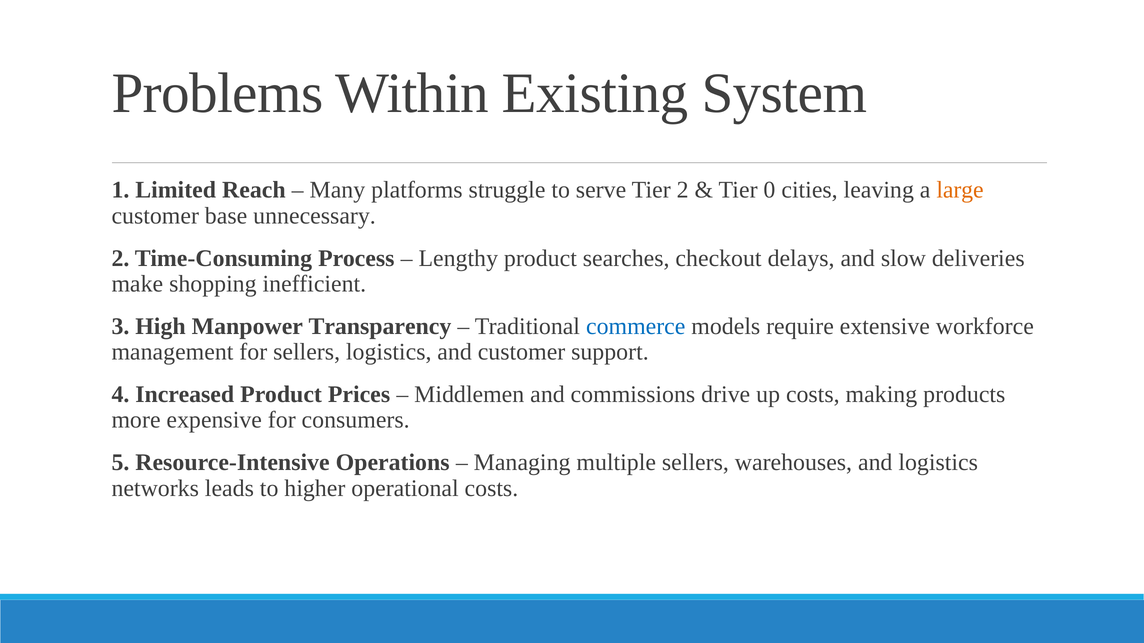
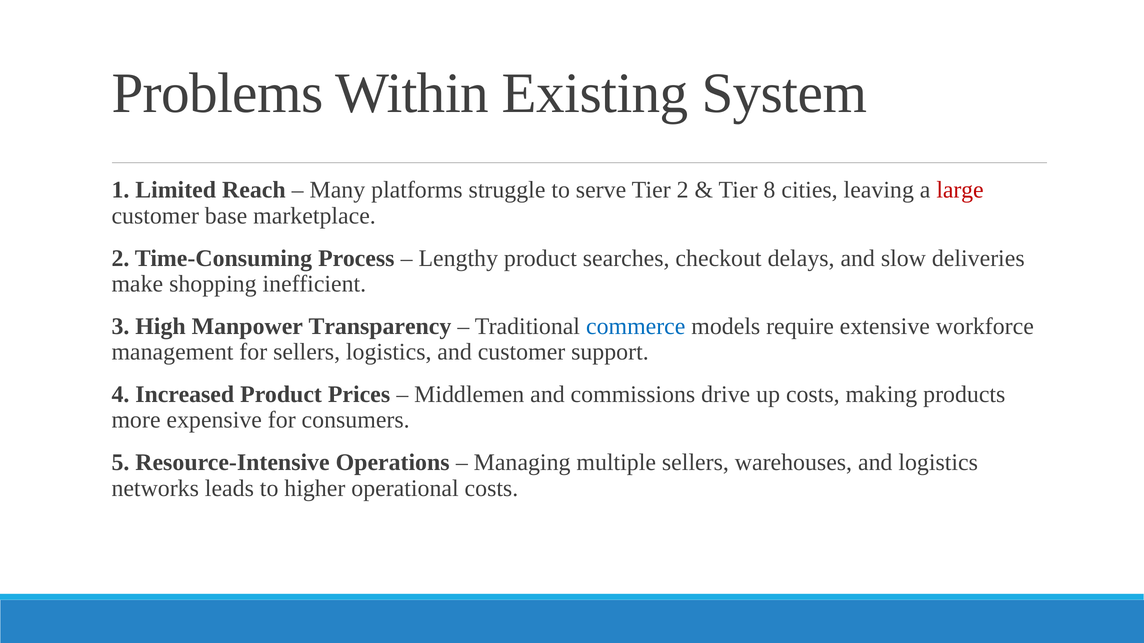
0: 0 -> 8
large colour: orange -> red
unnecessary: unnecessary -> marketplace
